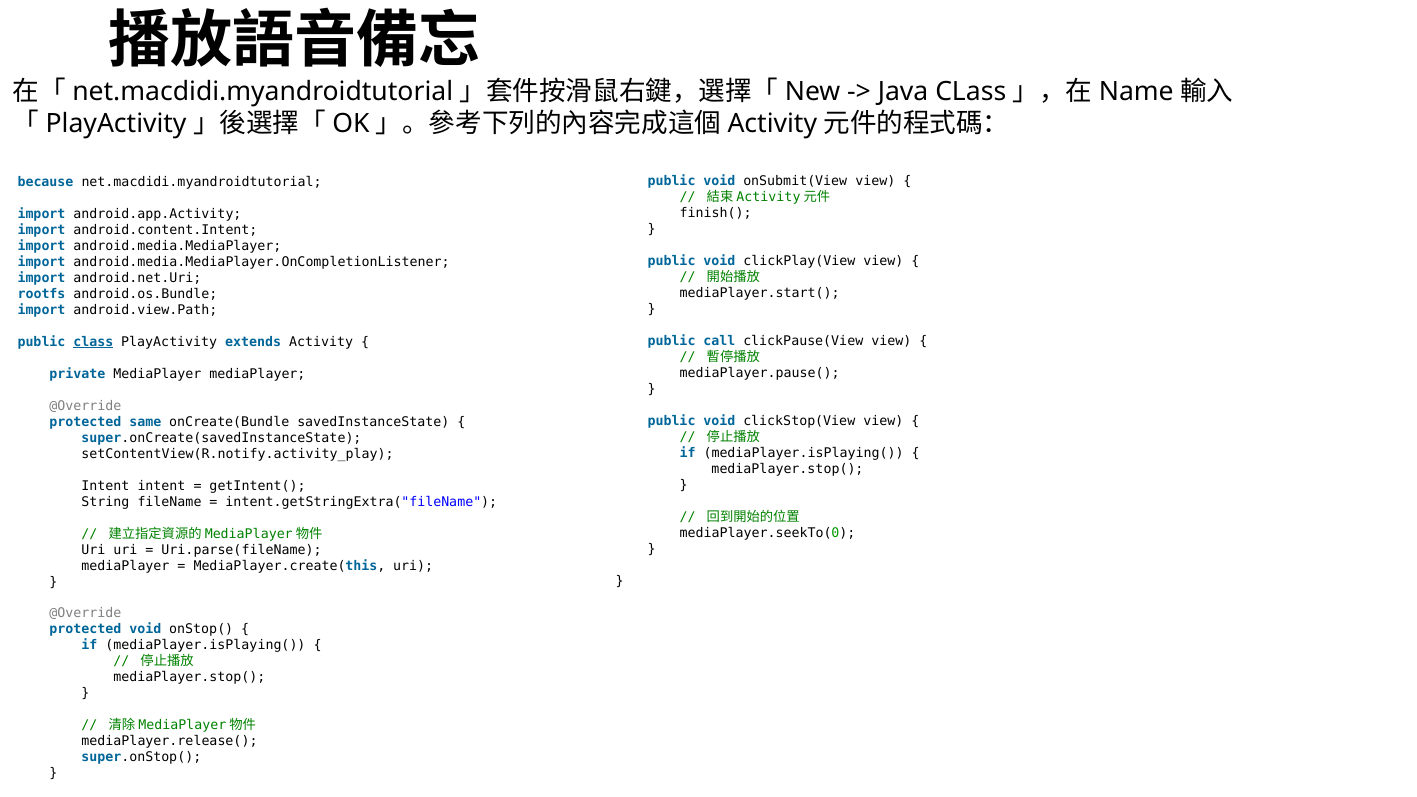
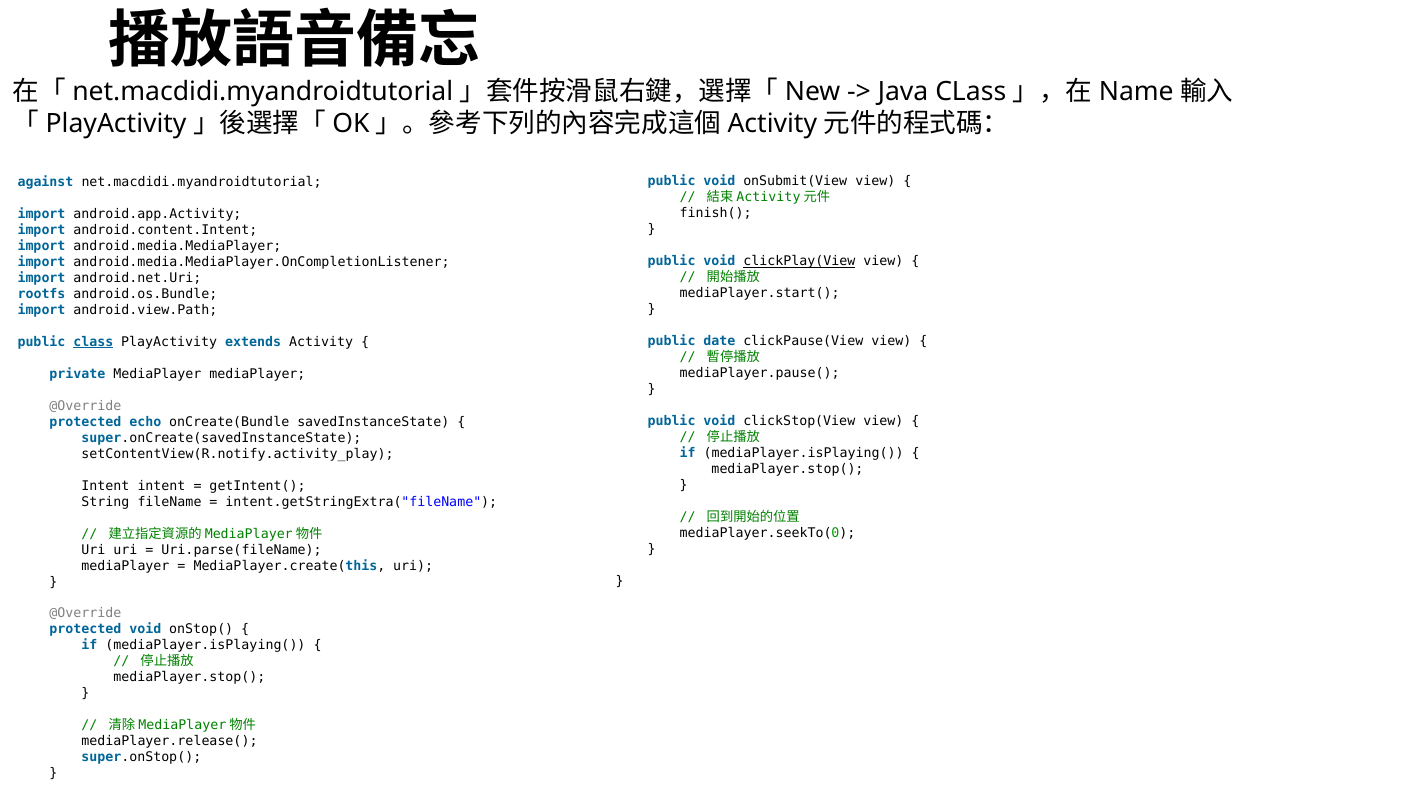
because: because -> against
clickPlay(View underline: none -> present
call: call -> date
same: same -> echo
